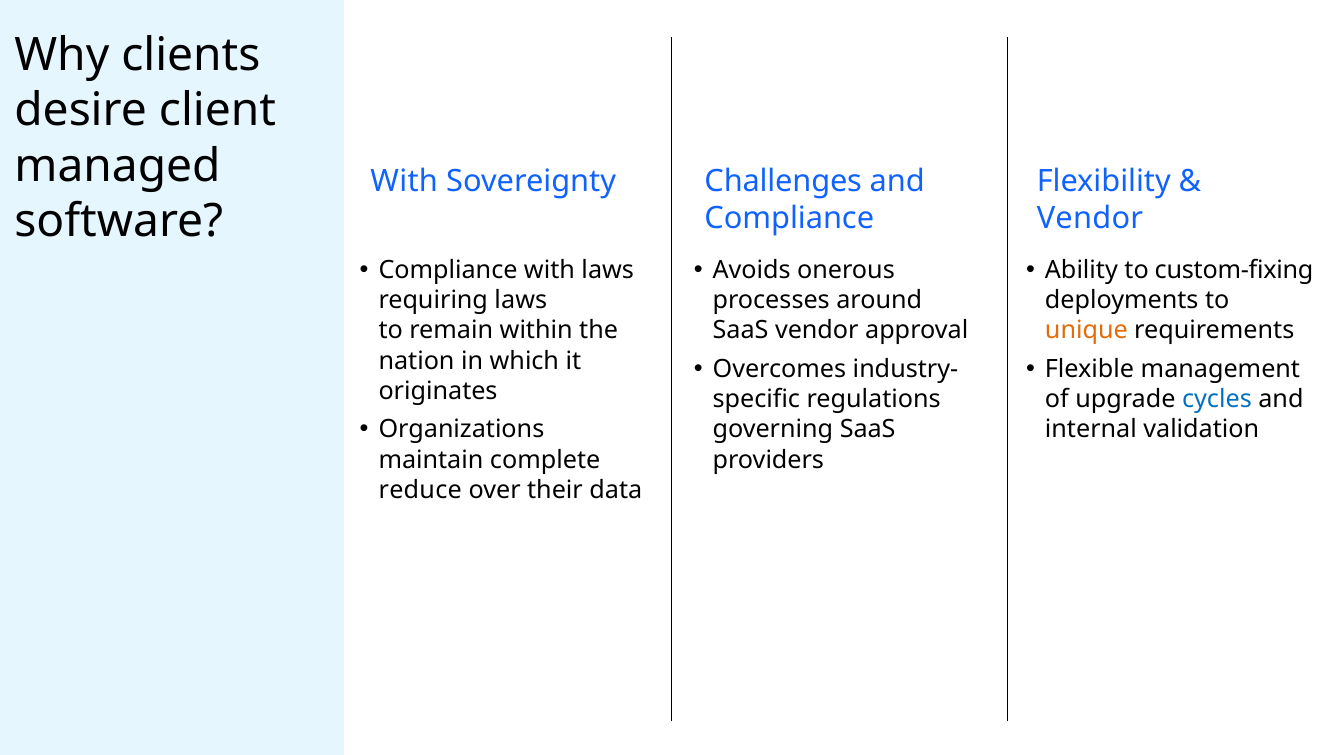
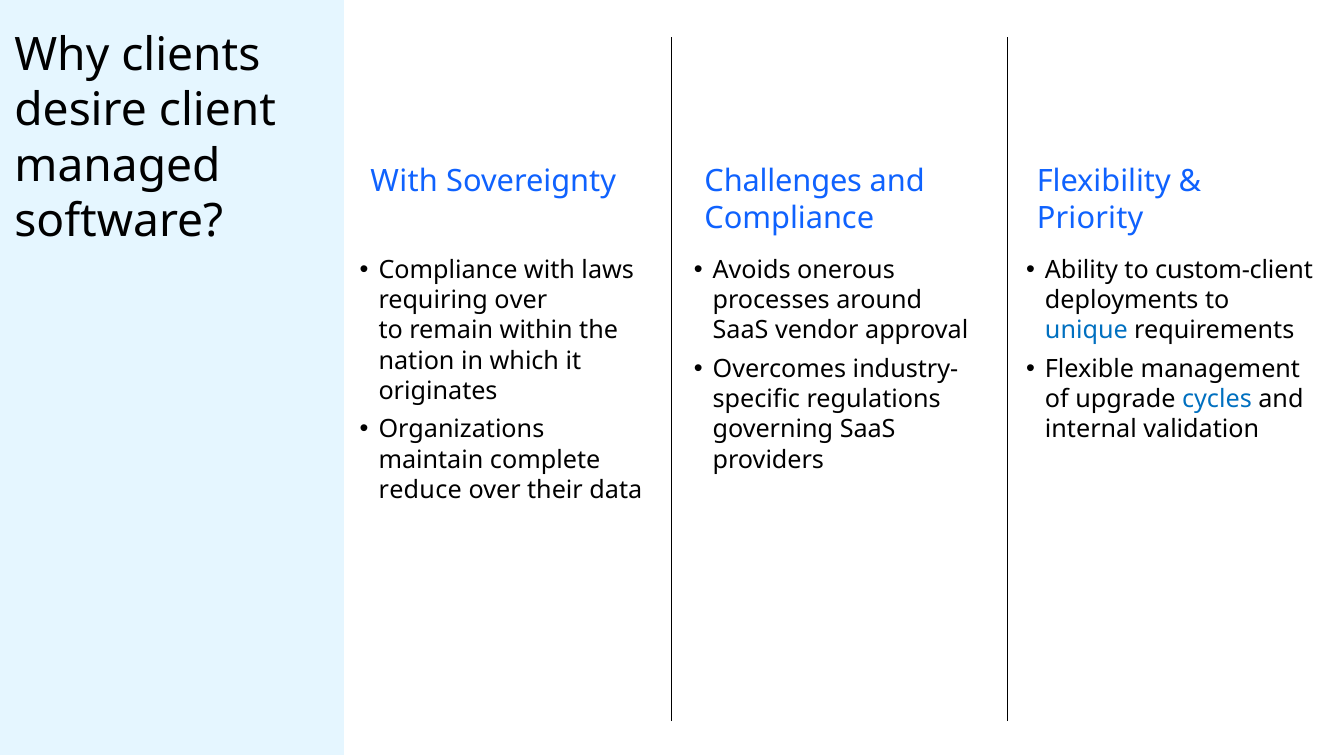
Vendor at (1090, 218): Vendor -> Priority
custom-fixing: custom-fixing -> custom-client
requiring laws: laws -> over
unique colour: orange -> blue
